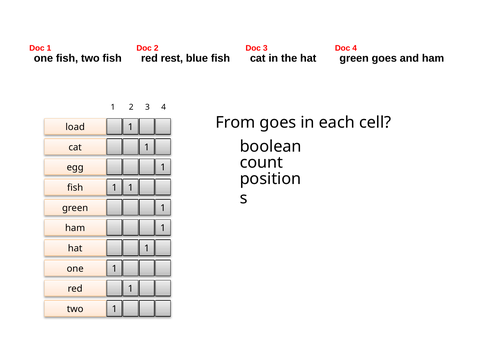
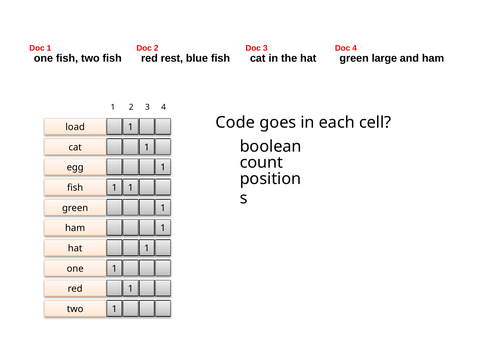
green goes: goes -> large
From: From -> Code
